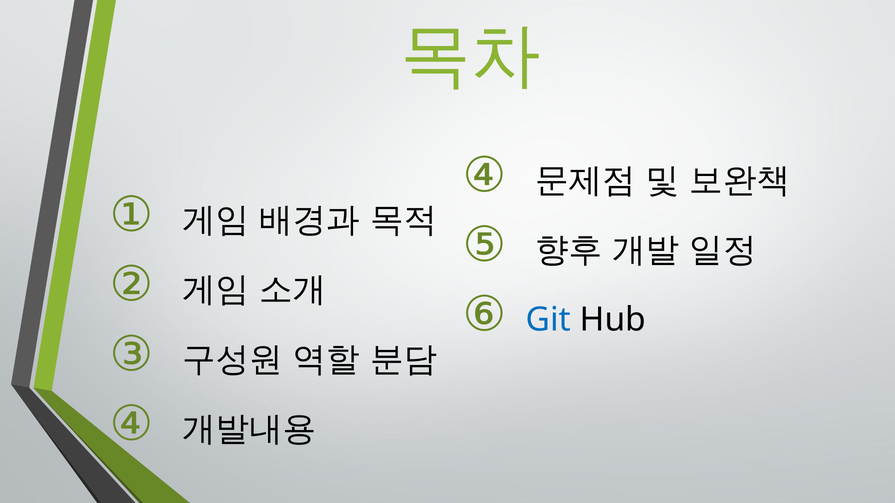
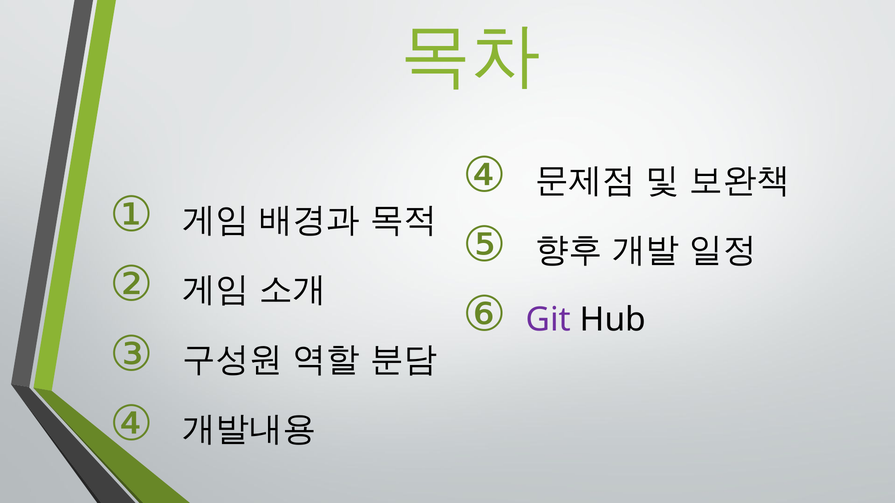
Git colour: blue -> purple
